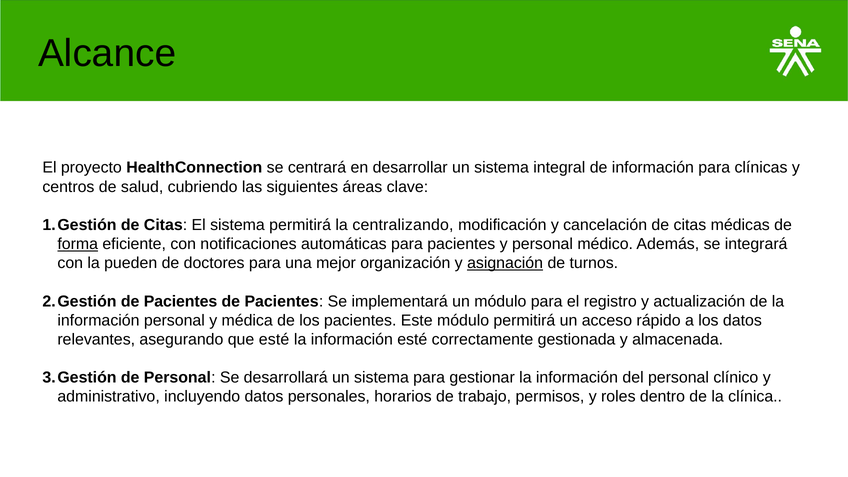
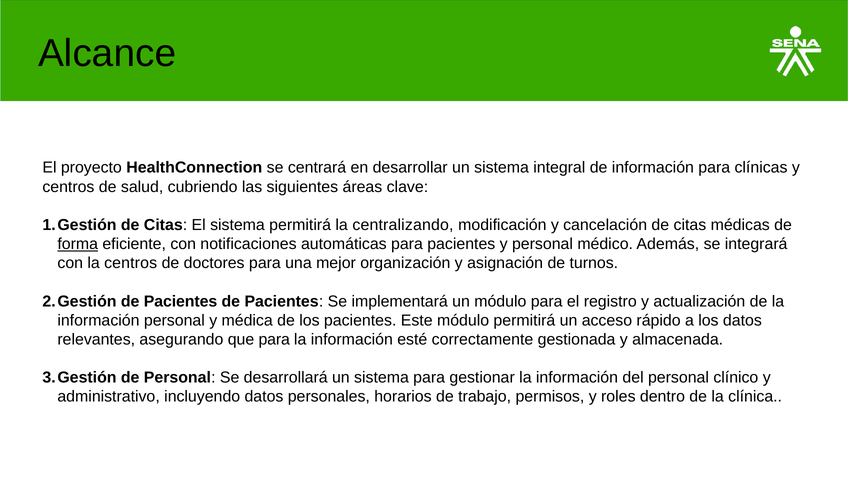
la pueden: pueden -> centros
asignación underline: present -> none
que esté: esté -> para
